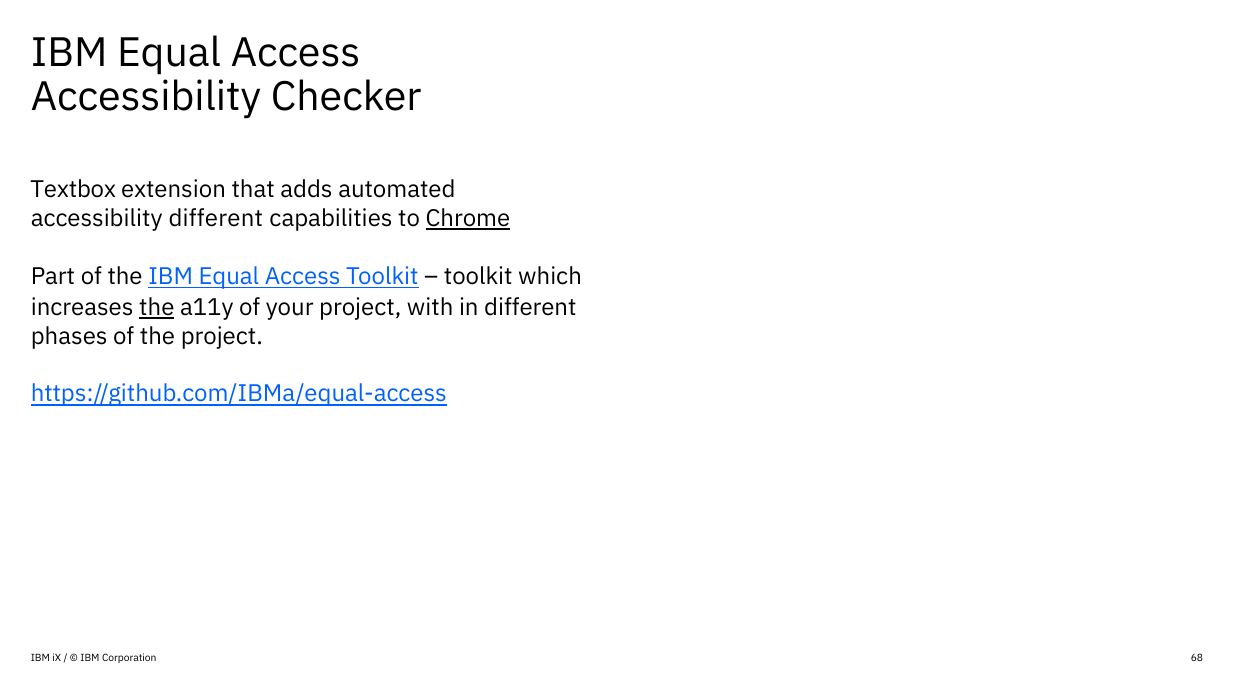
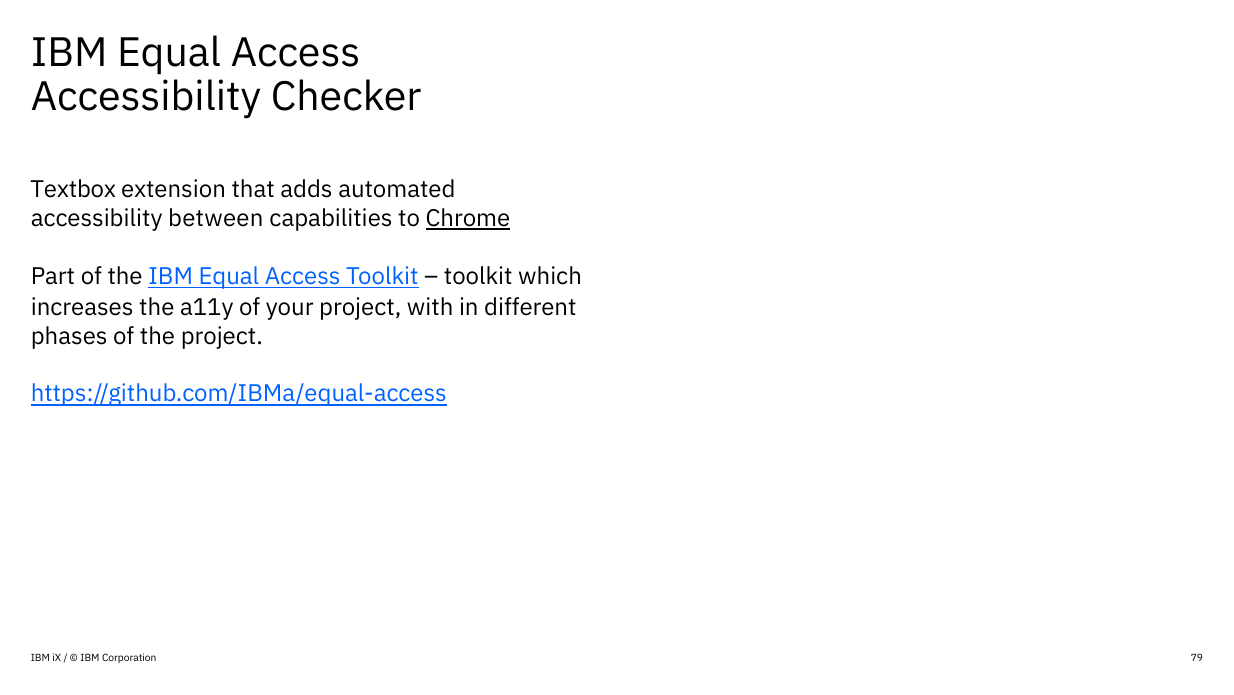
accessibility different: different -> between
the at (157, 307) underline: present -> none
68: 68 -> 79
